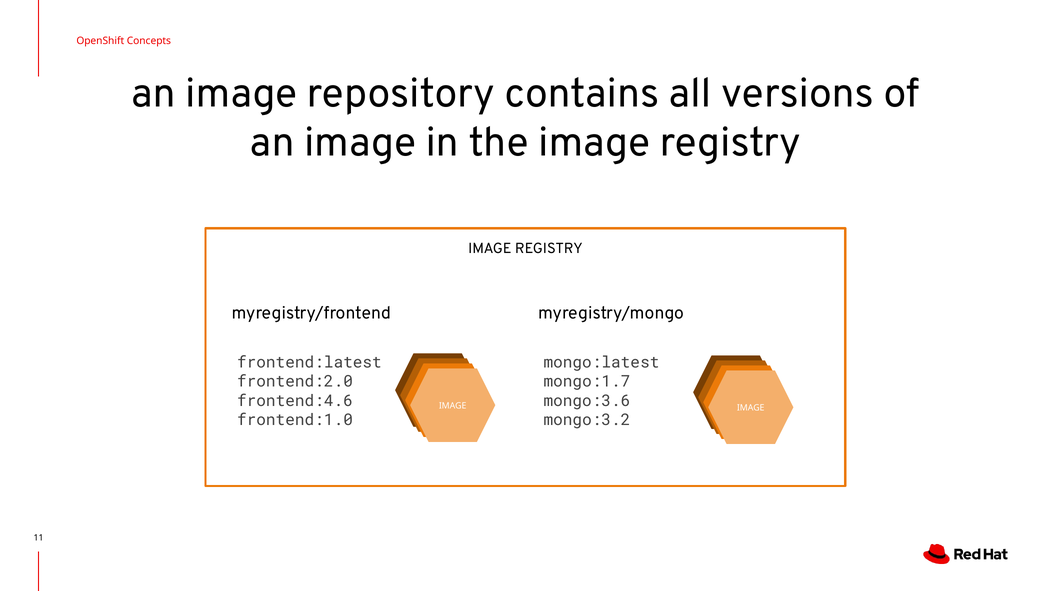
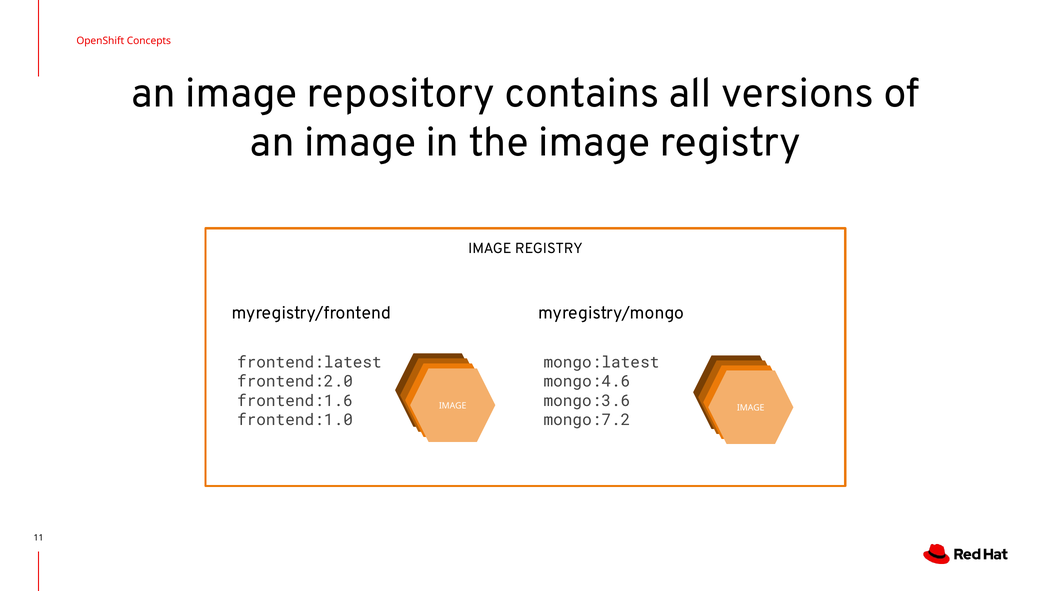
mongo:1.7: mongo:1.7 -> mongo:4.6
frontend:4.6: frontend:4.6 -> frontend:1.6
mongo:3.2: mongo:3.2 -> mongo:7.2
